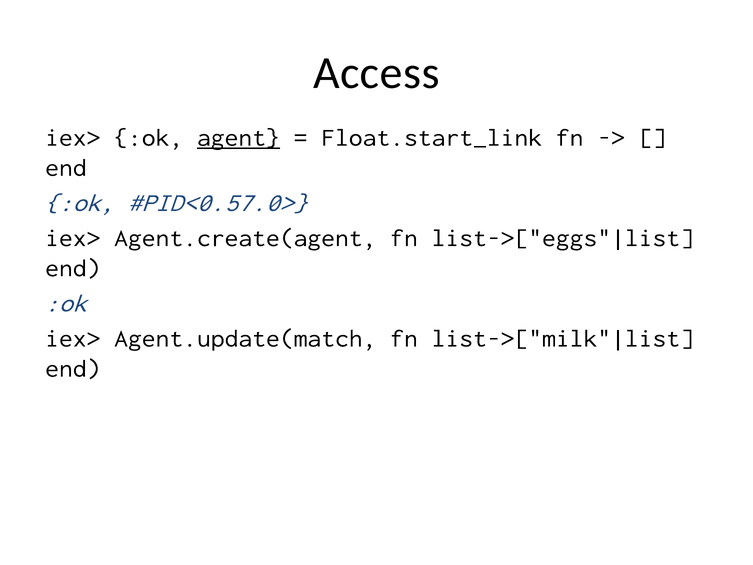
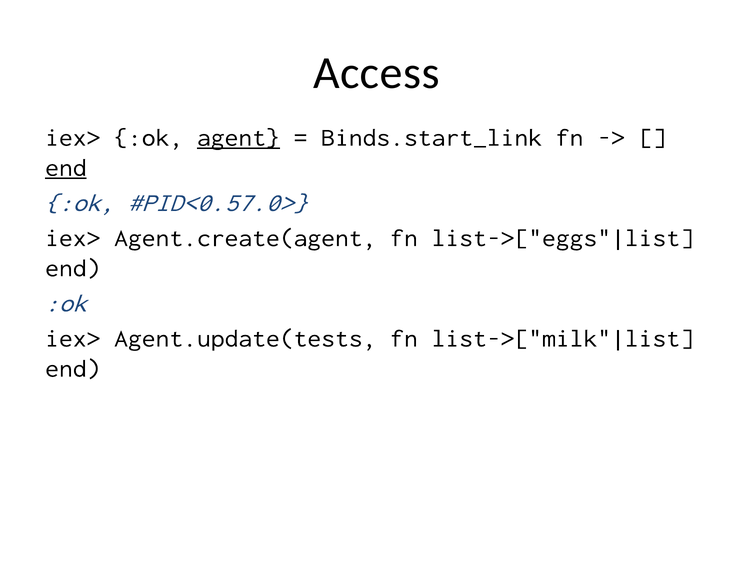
Float.start_link: Float.start_link -> Binds.start_link
end at (66, 167) underline: none -> present
Agent.update(match: Agent.update(match -> Agent.update(tests
